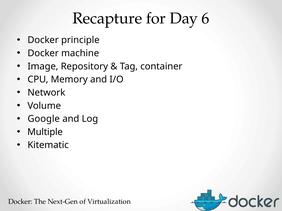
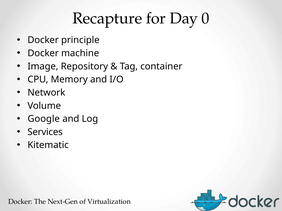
6: 6 -> 0
Multiple: Multiple -> Services
